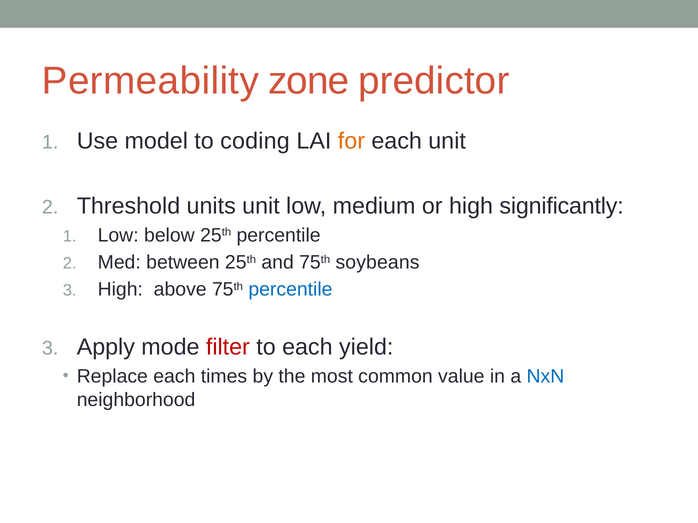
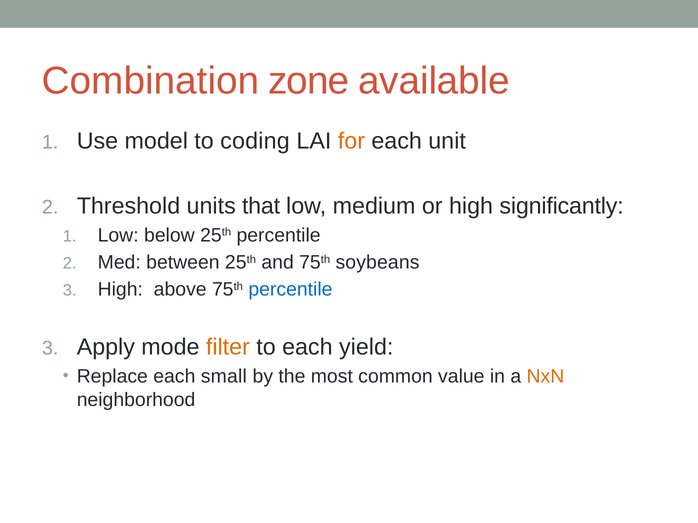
Permeability: Permeability -> Combination
predictor: predictor -> available
units unit: unit -> that
filter colour: red -> orange
times: times -> small
NxN colour: blue -> orange
